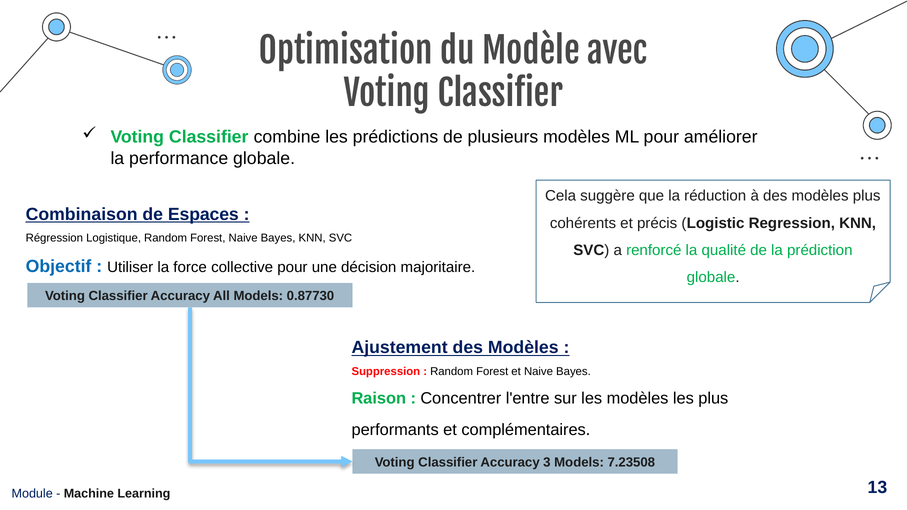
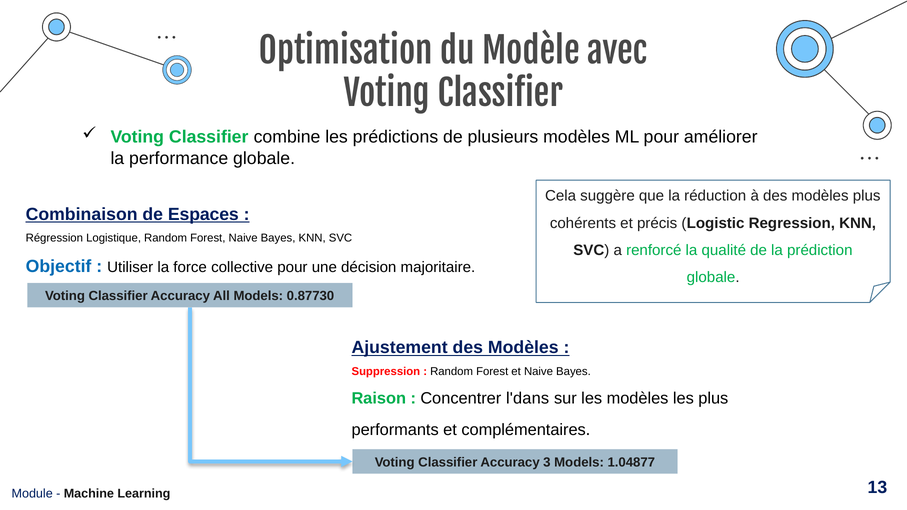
l'entre: l'entre -> l'dans
7.23508: 7.23508 -> 1.04877
